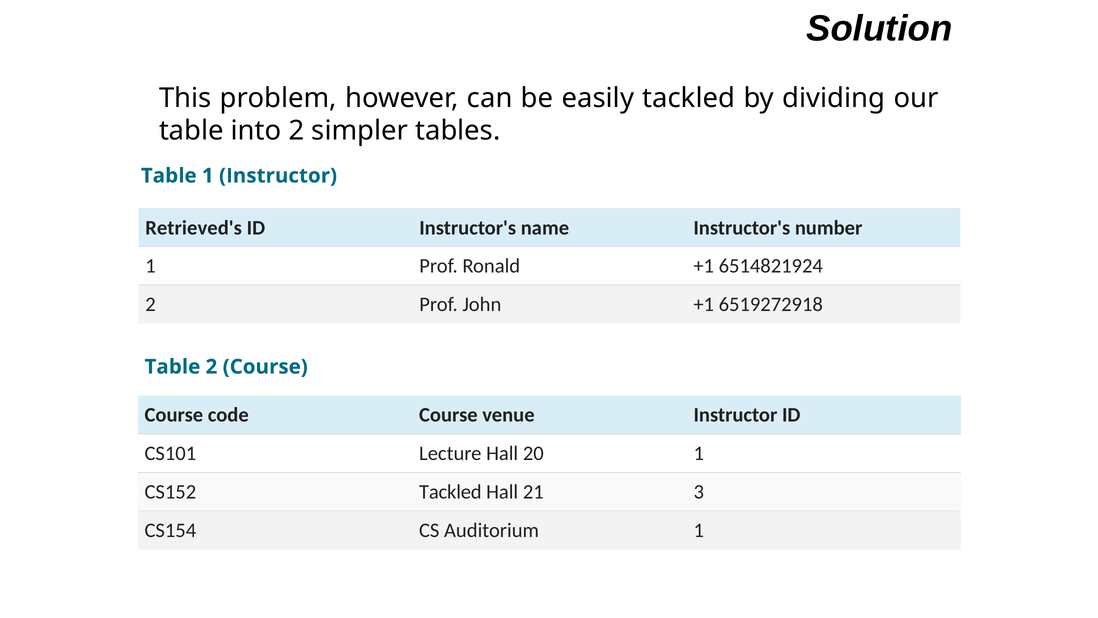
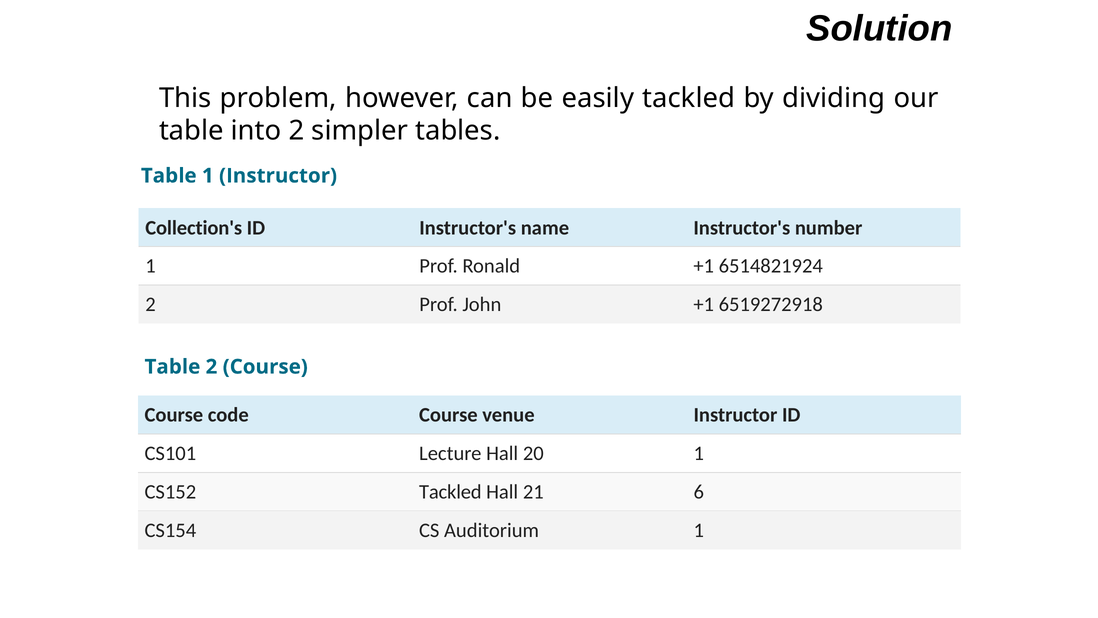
Retrieved's: Retrieved's -> Collection's
3: 3 -> 6
